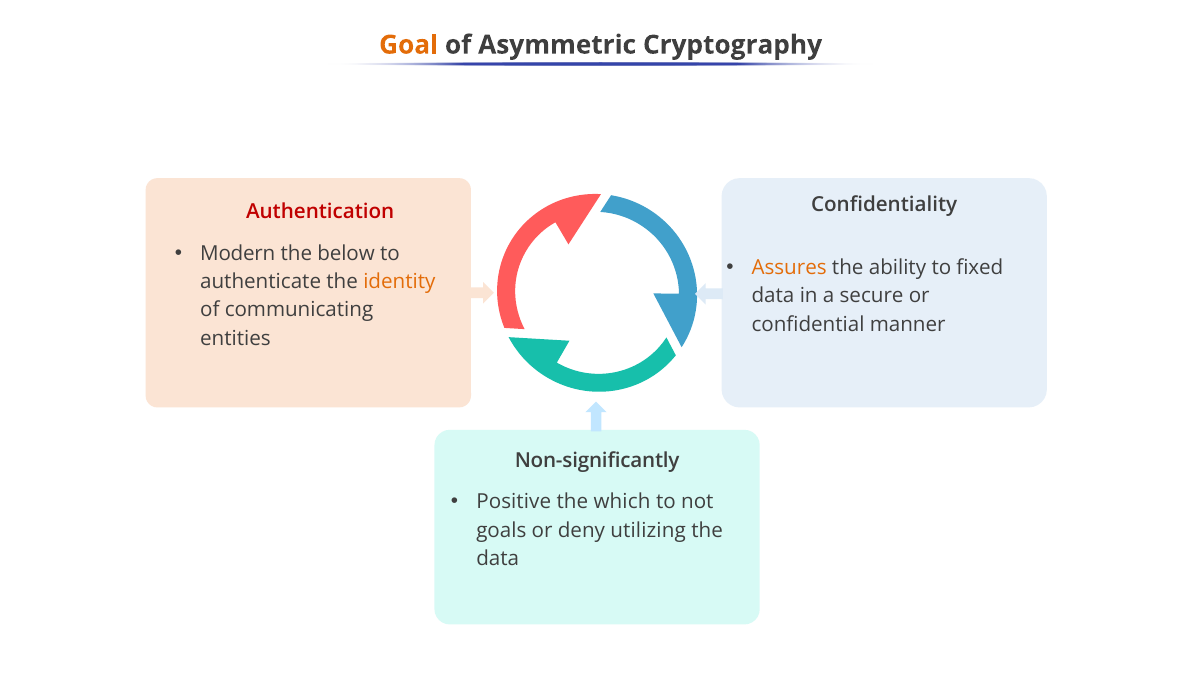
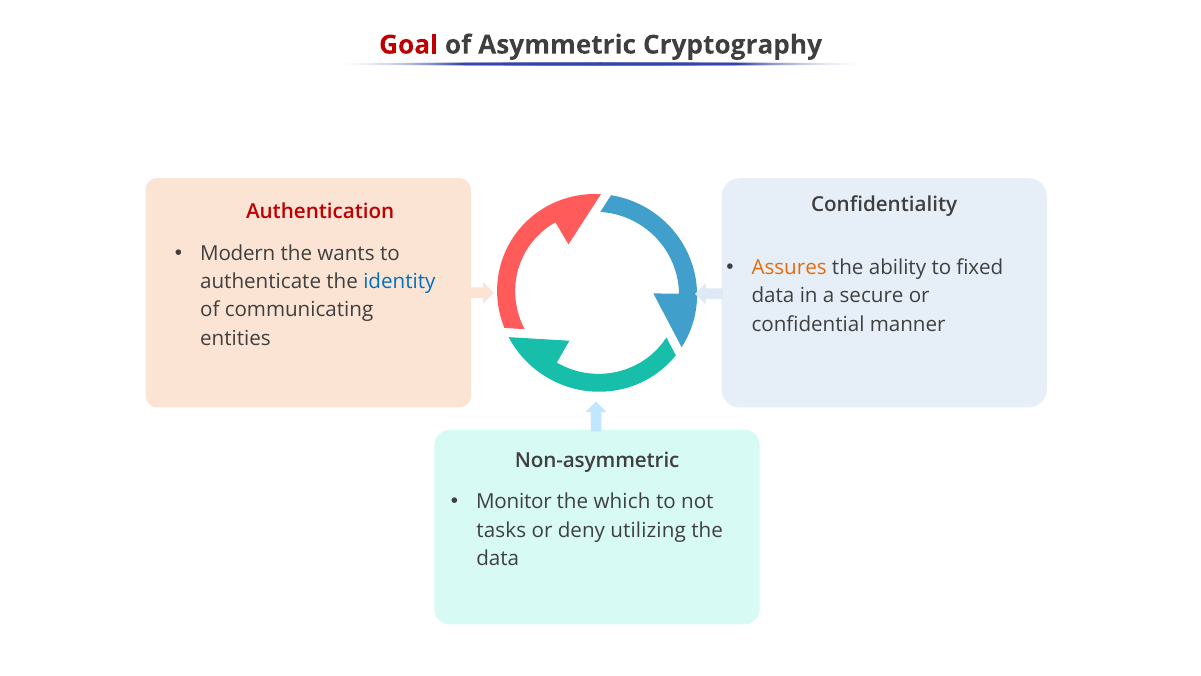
Goal colour: orange -> red
below: below -> wants
identity colour: orange -> blue
Non-significantly: Non-significantly -> Non-asymmetric
Positive: Positive -> Monitor
goals: goals -> tasks
